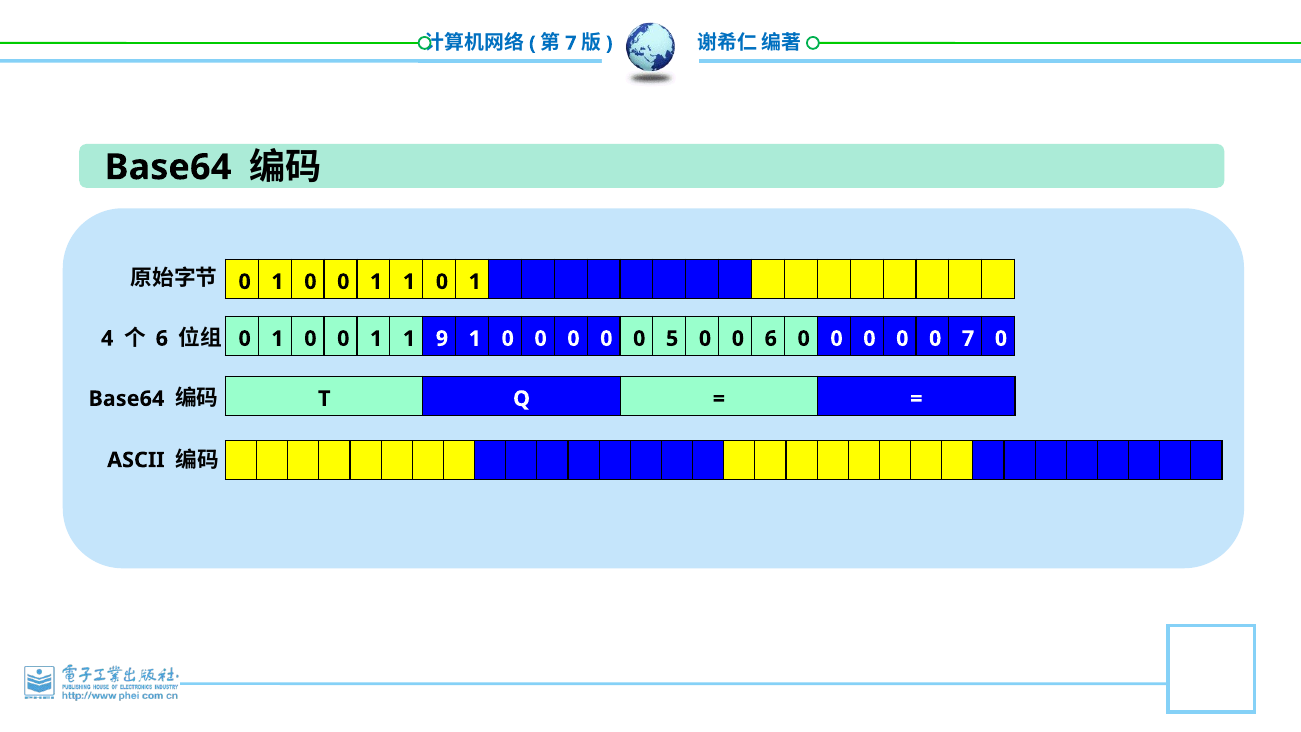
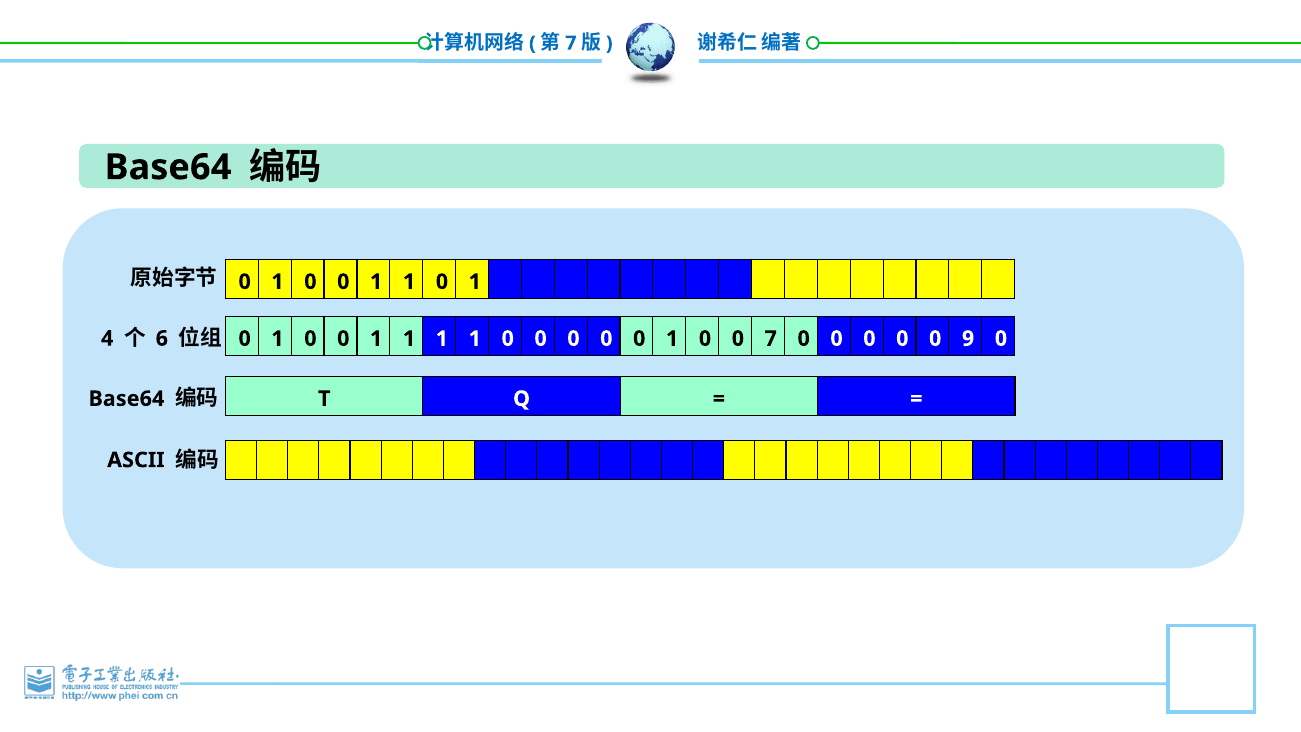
0 1 1 9: 9 -> 1
0 0 0 5: 5 -> 1
0 6: 6 -> 7
0 7: 7 -> 9
